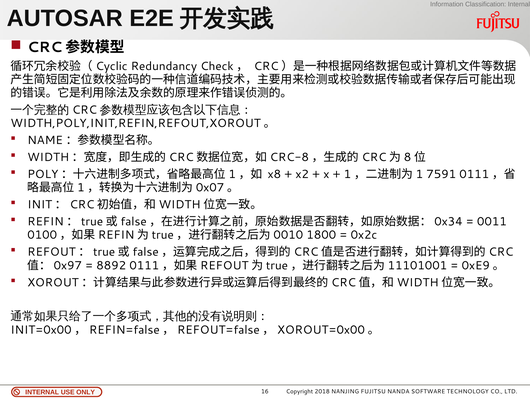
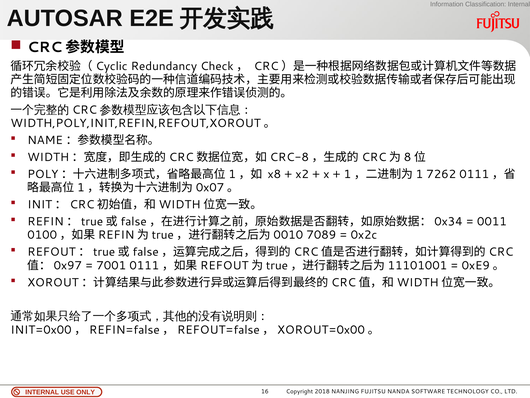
7591: 7591 -> 7262
1800: 1800 -> 7089
8892: 8892 -> 7001
